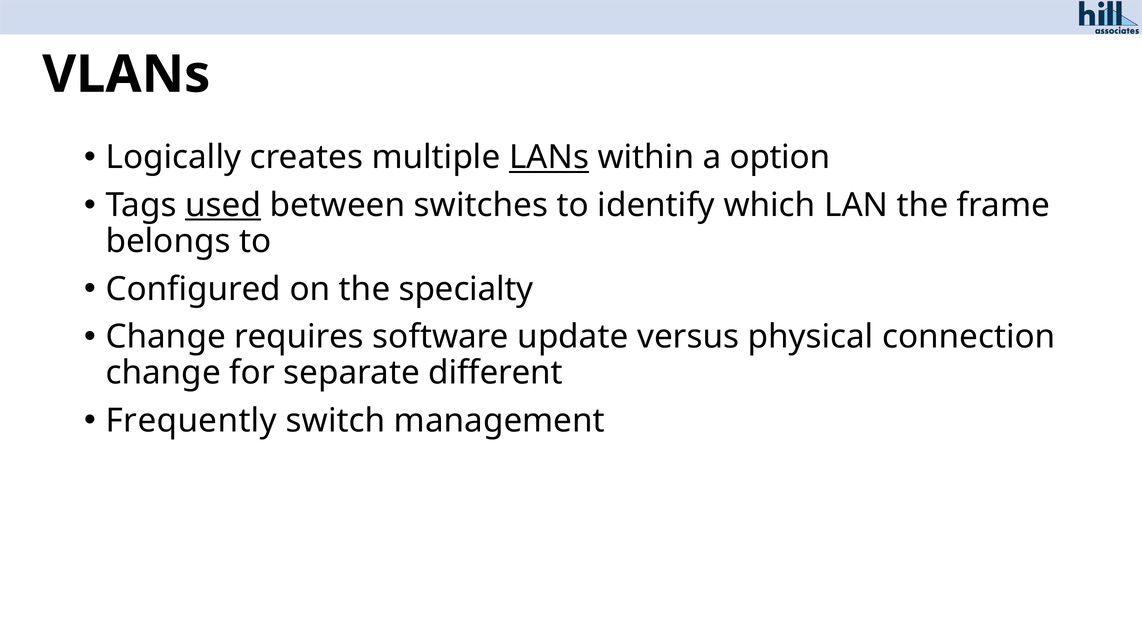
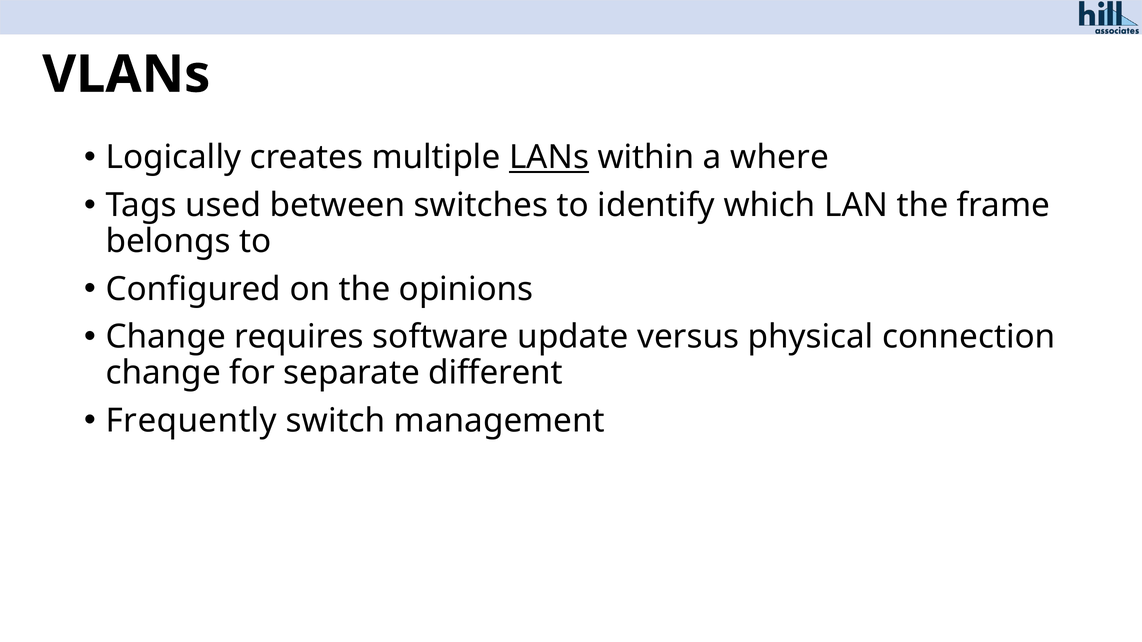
option: option -> where
used underline: present -> none
specialty: specialty -> opinions
